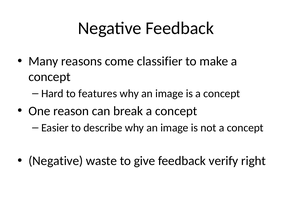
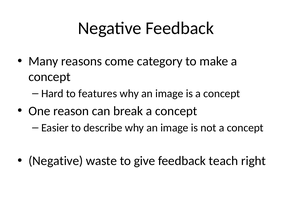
classifier: classifier -> category
verify: verify -> teach
